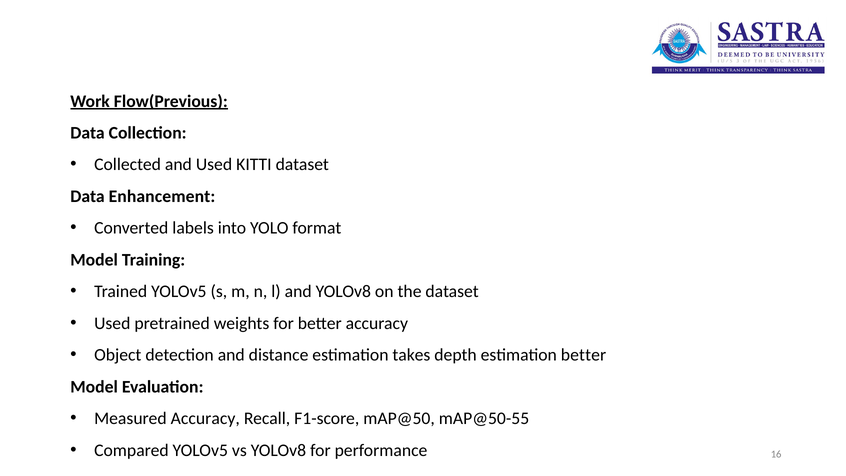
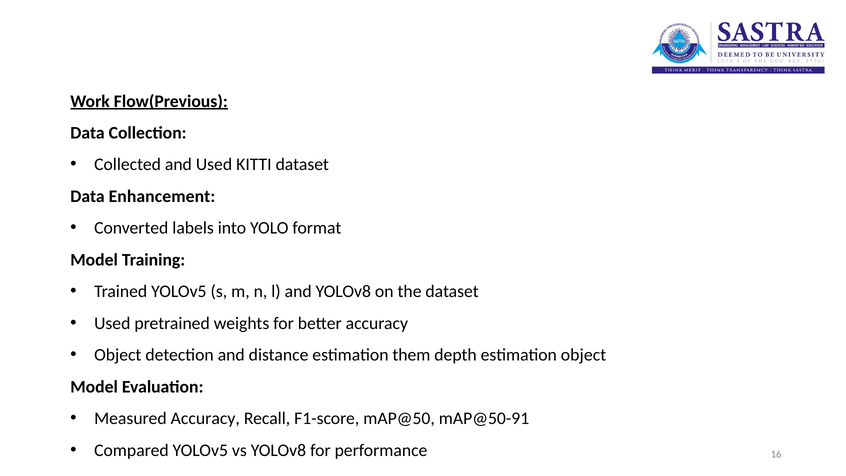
takes: takes -> them
estimation better: better -> object
mAP@50-55: mAP@50-55 -> mAP@50-91
